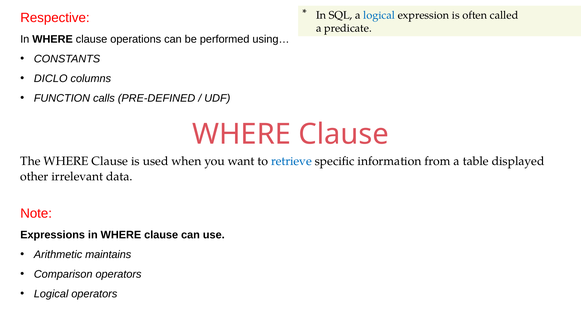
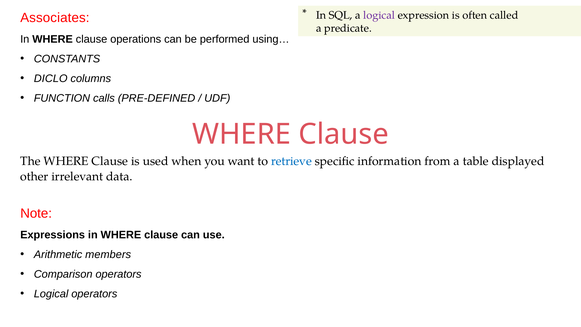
logical at (379, 15) colour: blue -> purple
Respective: Respective -> Associates
maintains: maintains -> members
